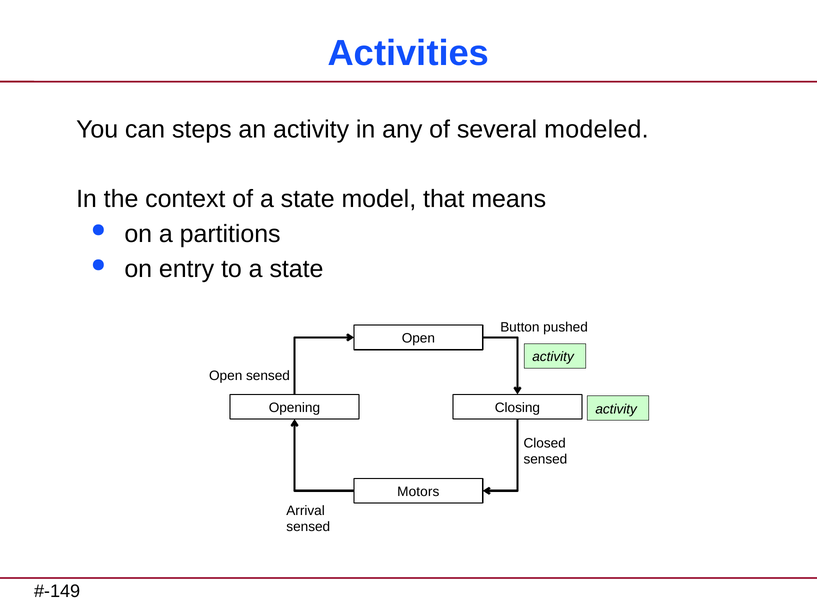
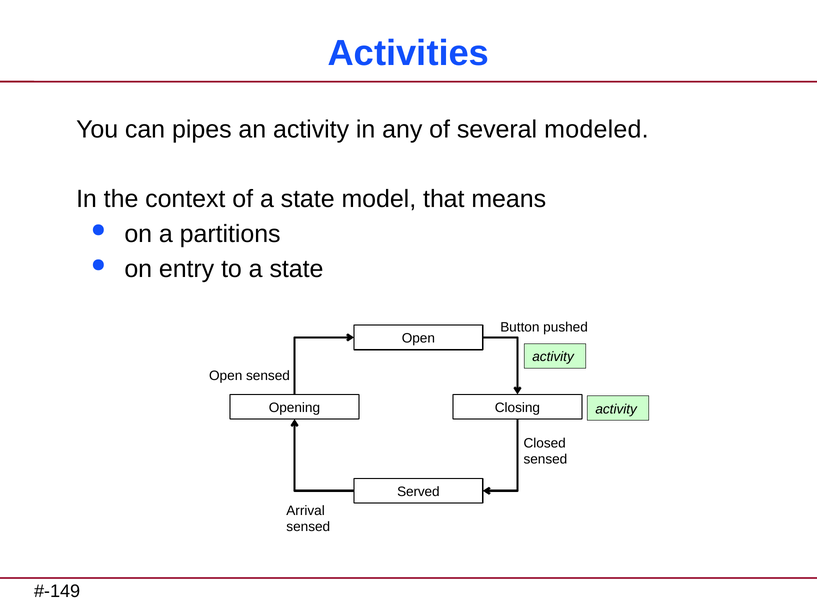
steps: steps -> pipes
Motors: Motors -> Served
